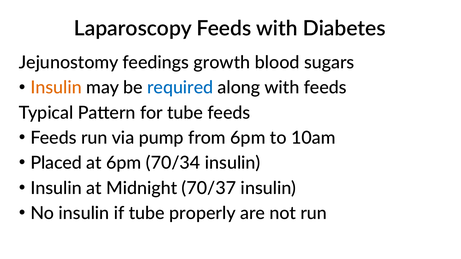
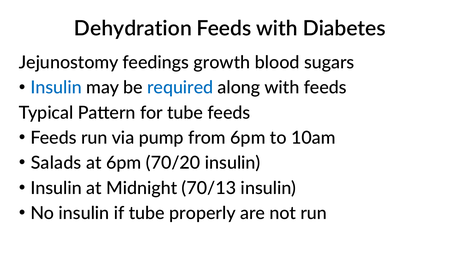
Laparoscopy: Laparoscopy -> Dehydration
Insulin at (56, 88) colour: orange -> blue
Placed: Placed -> Salads
70/34: 70/34 -> 70/20
70/37: 70/37 -> 70/13
